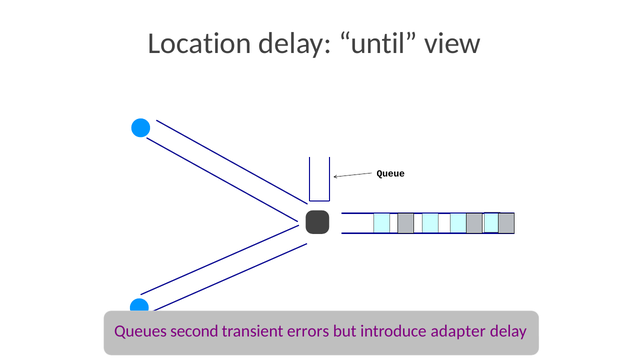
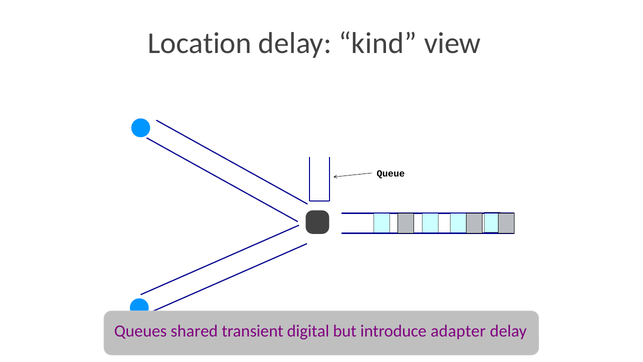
until: until -> kind
second: second -> shared
errors: errors -> digital
